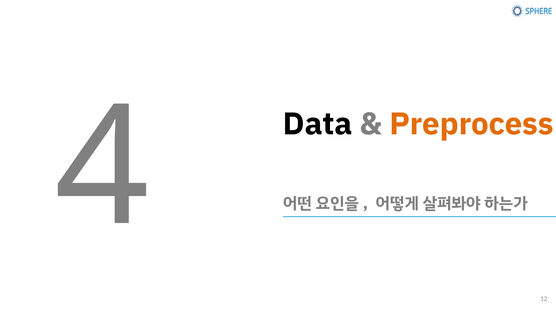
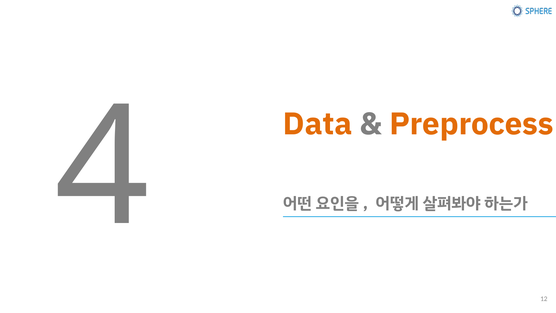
Data colour: black -> orange
